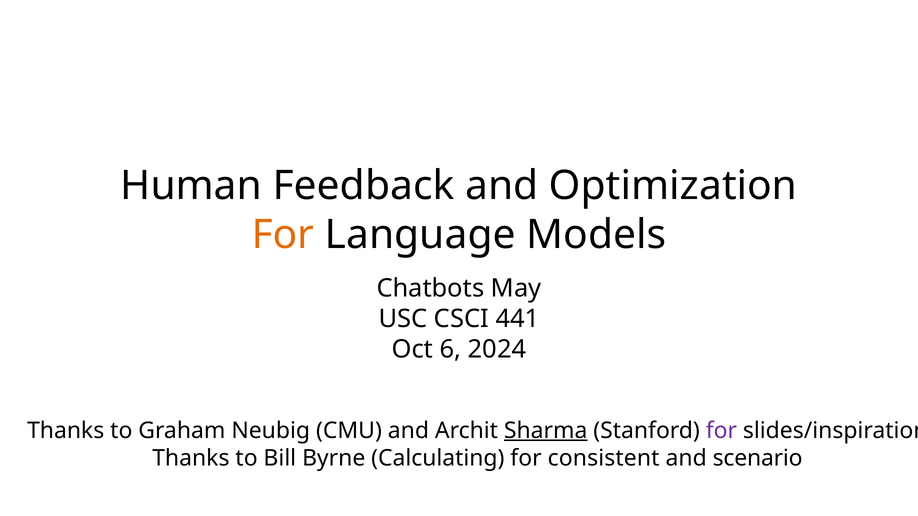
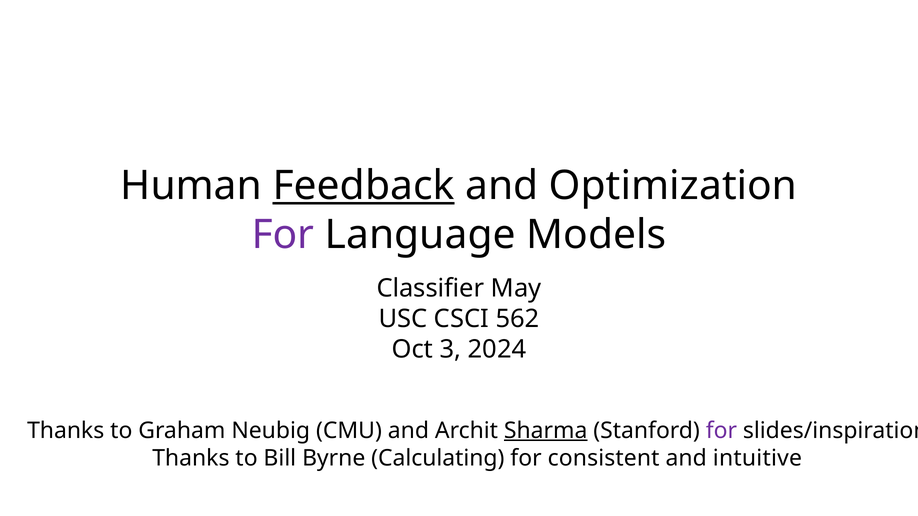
Feedback underline: none -> present
For at (283, 235) colour: orange -> purple
Chatbots: Chatbots -> Classifier
441: 441 -> 562
6: 6 -> 3
scenario: scenario -> intuitive
